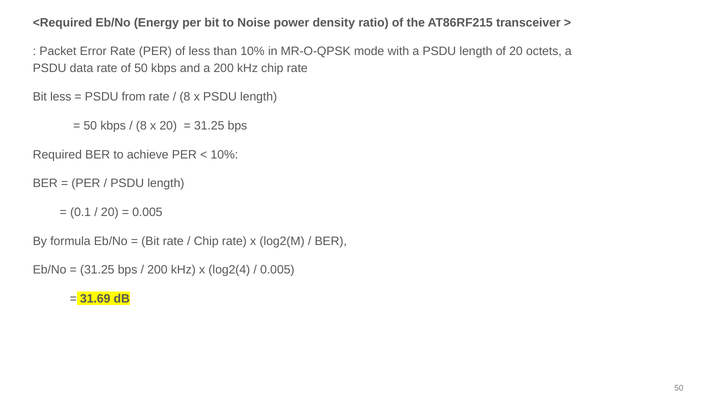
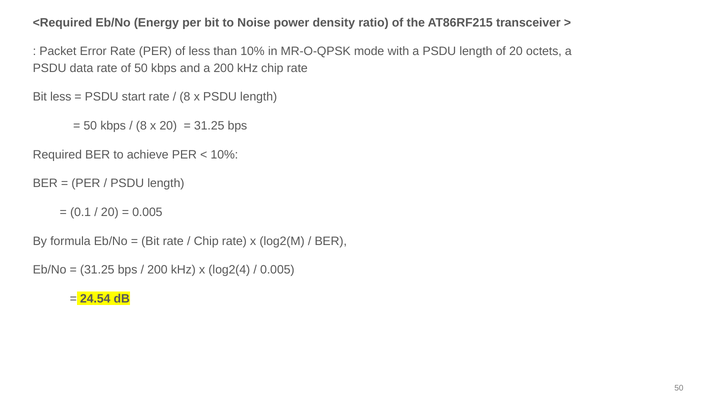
from: from -> start
31.69: 31.69 -> 24.54
